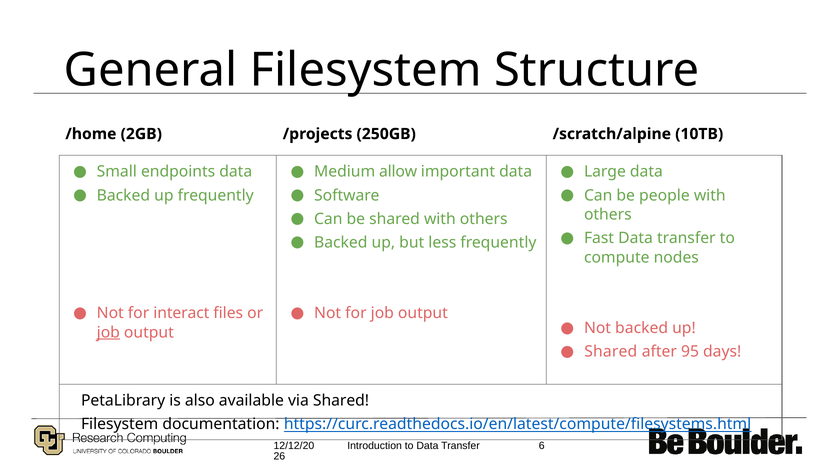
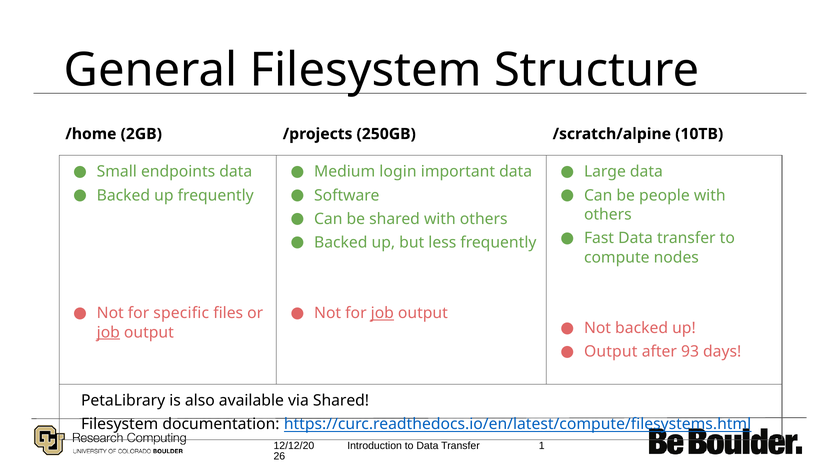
allow: allow -> login
interact: interact -> specific
job at (382, 314) underline: none -> present
Shared at (611, 352): Shared -> Output
95: 95 -> 93
6: 6 -> 1
